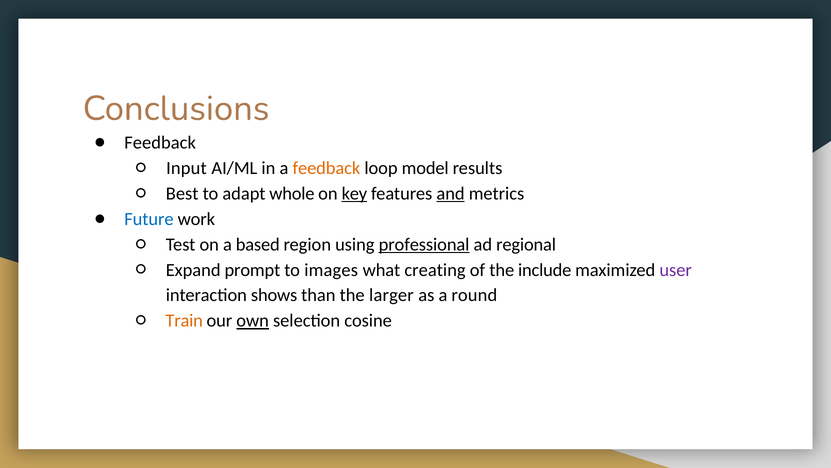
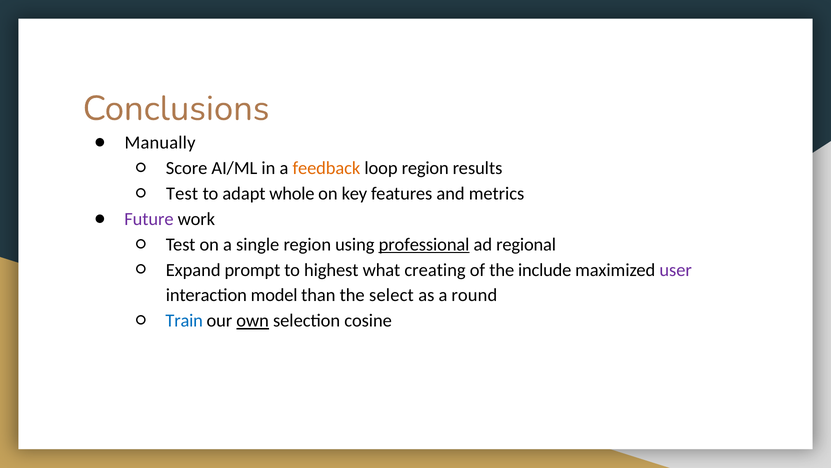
Feedback at (160, 143): Feedback -> Manually
Input: Input -> Score
loop model: model -> region
Best at (182, 193): Best -> Test
key underline: present -> none
and underline: present -> none
Future colour: blue -> purple
based: based -> single
images: images -> highest
shows: shows -> model
larger: larger -> select
Train colour: orange -> blue
